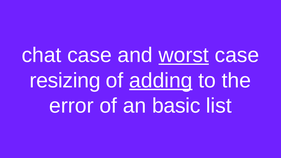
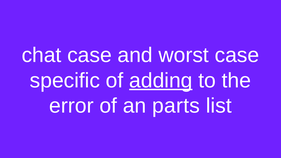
worst underline: present -> none
resizing: resizing -> specific
basic: basic -> parts
